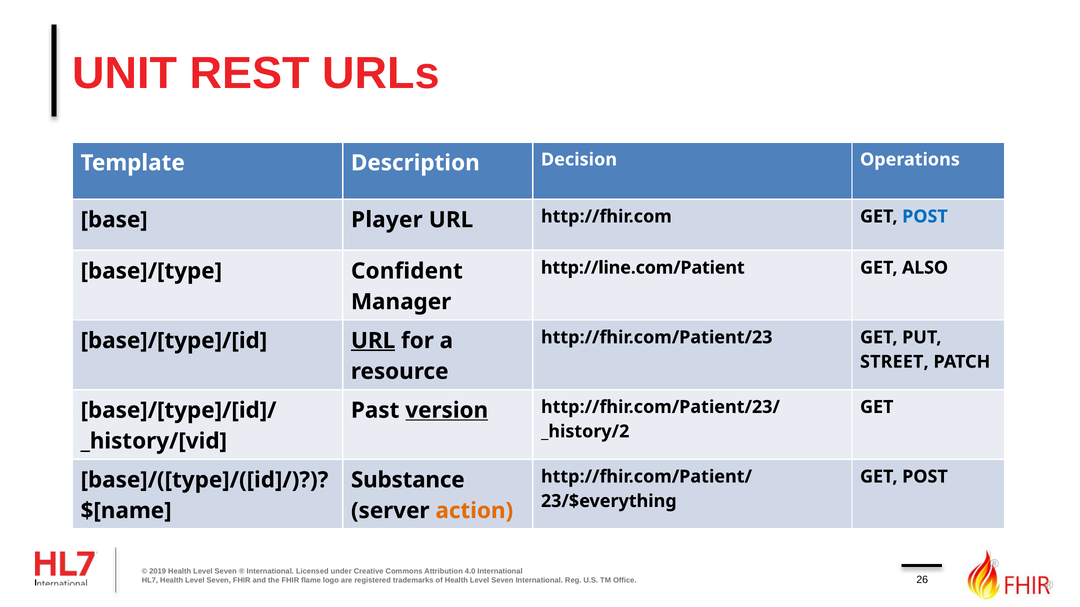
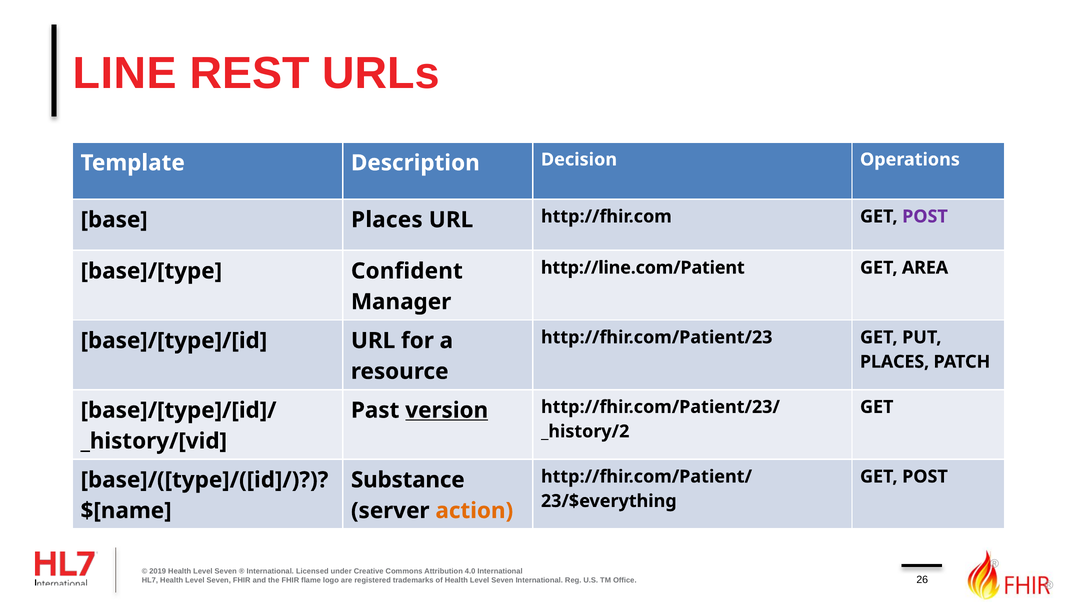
UNIT: UNIT -> LINE
base Player: Player -> Places
POST at (925, 217) colour: blue -> purple
ALSO: ALSO -> AREA
URL at (373, 341) underline: present -> none
STREET at (894, 362): STREET -> PLACES
